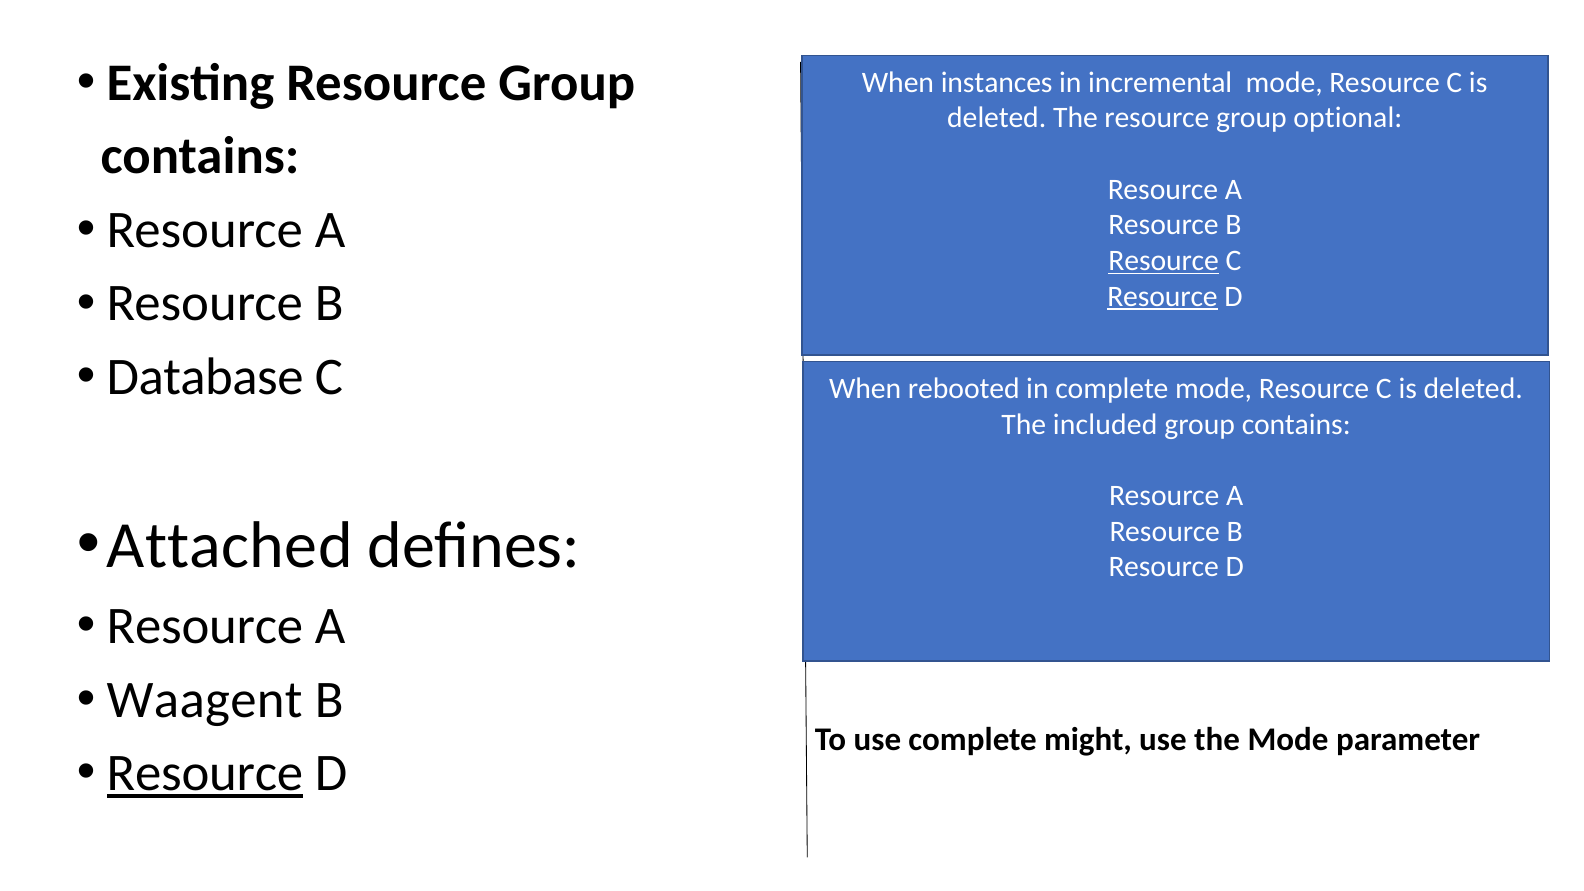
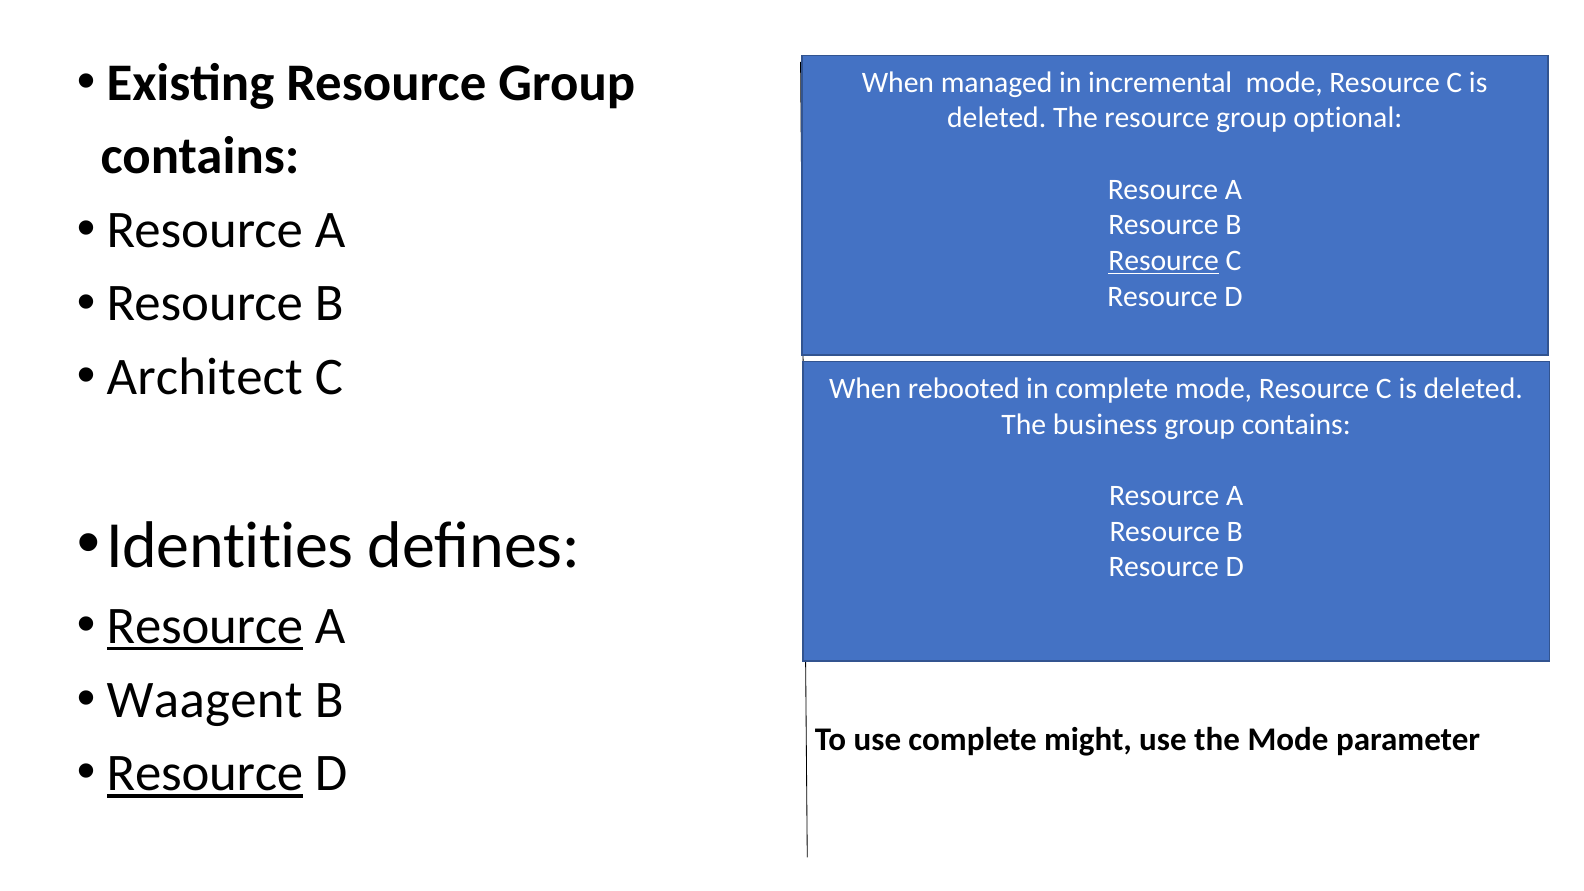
instances: instances -> managed
Resource at (1162, 296) underline: present -> none
Database: Database -> Architect
included: included -> business
Attached: Attached -> Identities
Resource at (205, 626) underline: none -> present
